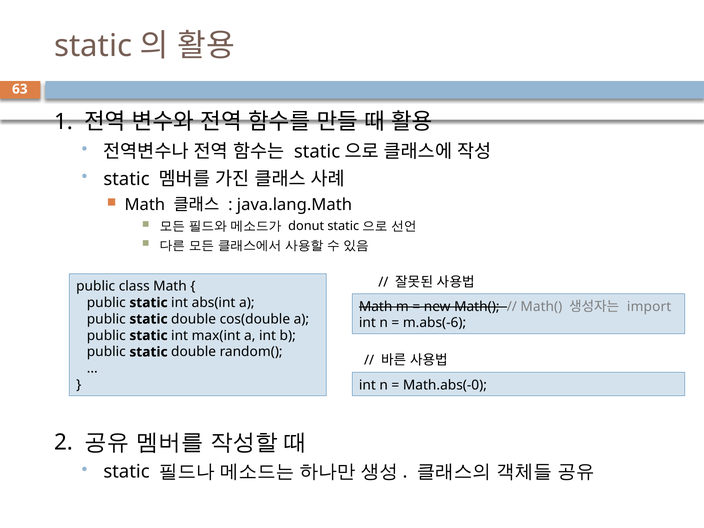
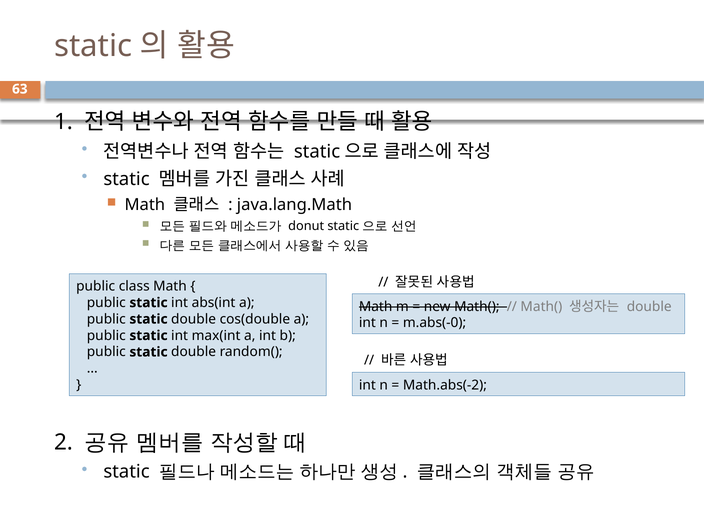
import at (649, 307): import -> double
m.abs(-6: m.abs(-6 -> m.abs(-0
Math.abs(-0: Math.abs(-0 -> Math.abs(-2
